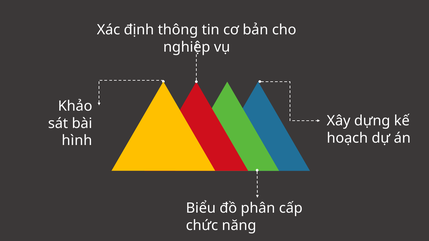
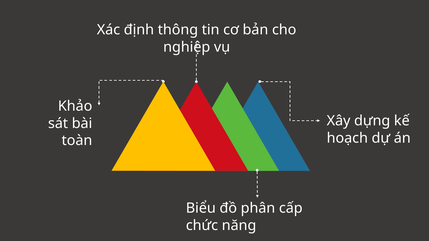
hình: hình -> toàn
